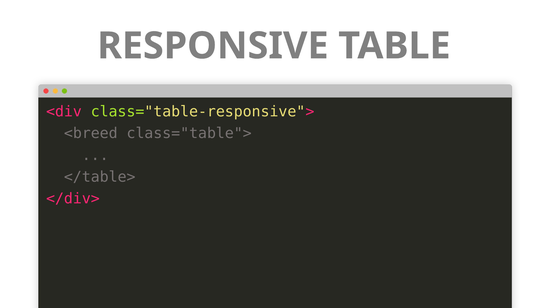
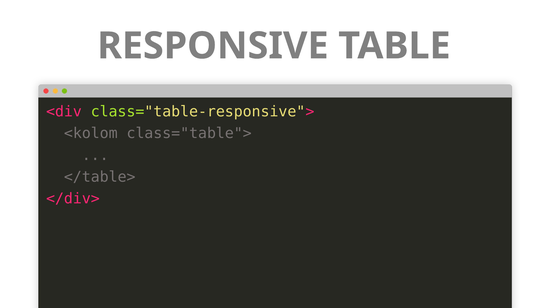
<breed: <breed -> <kolom
